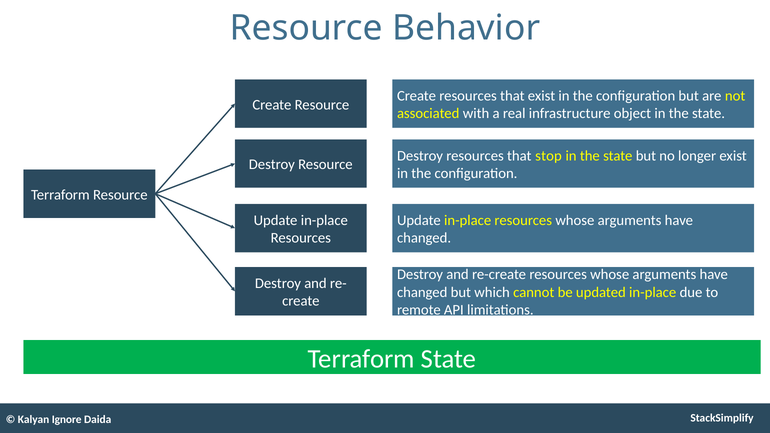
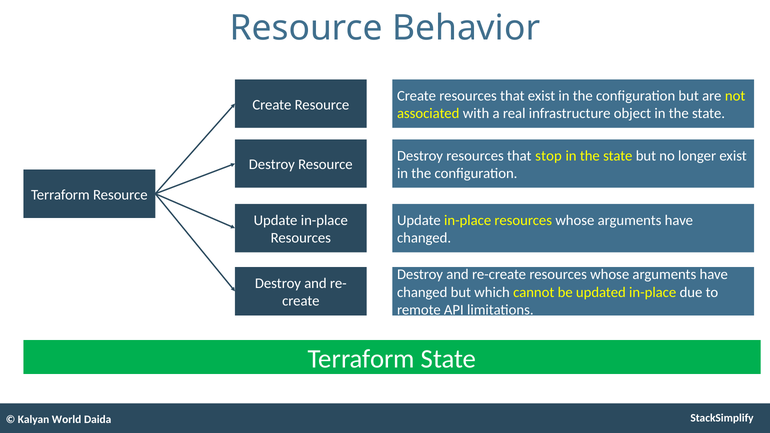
Ignore: Ignore -> World
